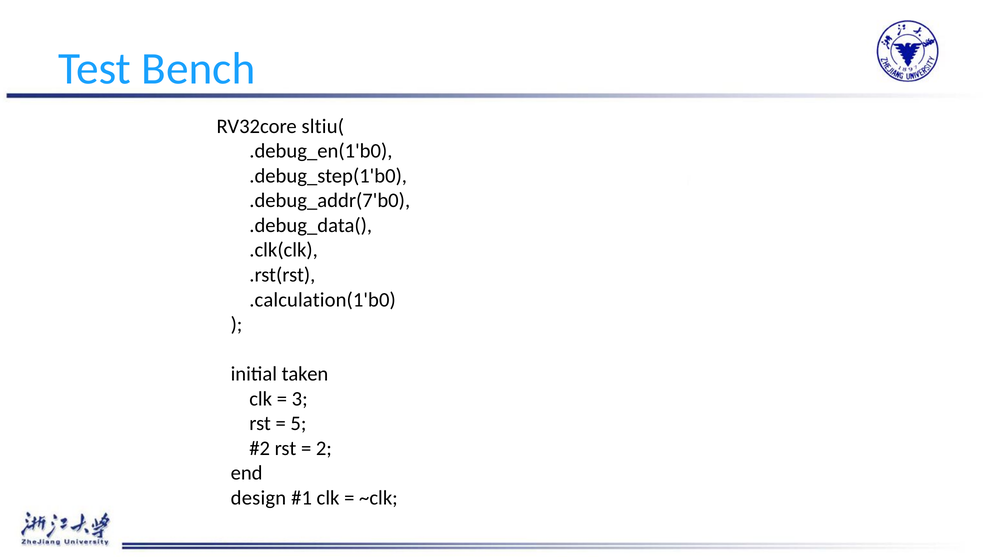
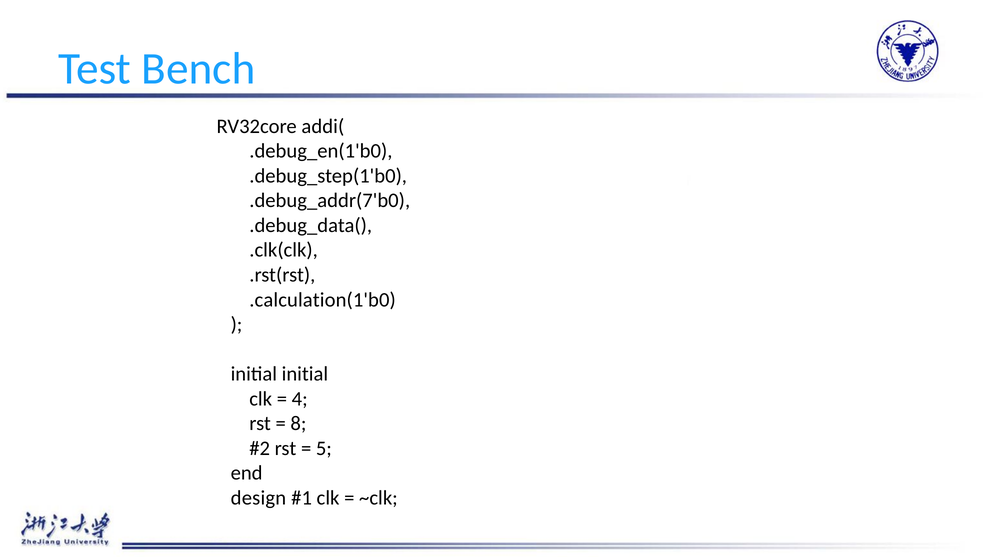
sltiu(: sltiu( -> addi(
initial taken: taken -> initial
3: 3 -> 4
5: 5 -> 8
2: 2 -> 5
